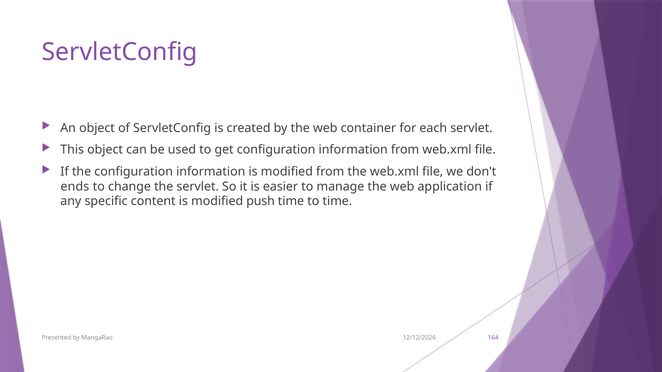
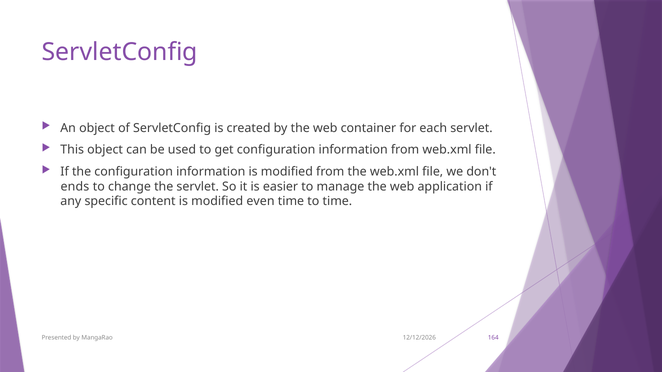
push: push -> even
